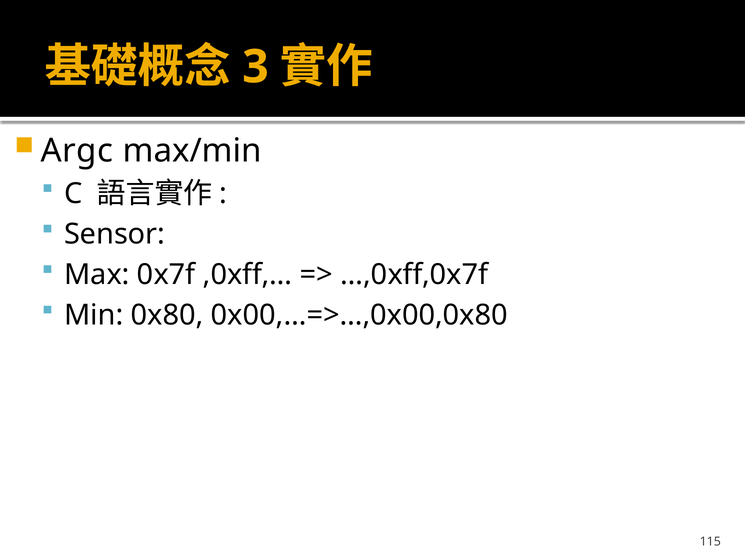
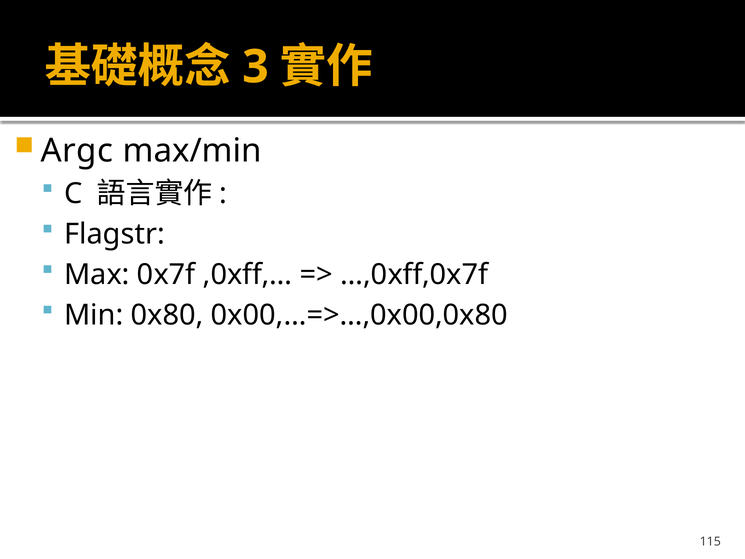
Sensor: Sensor -> Flagstr
